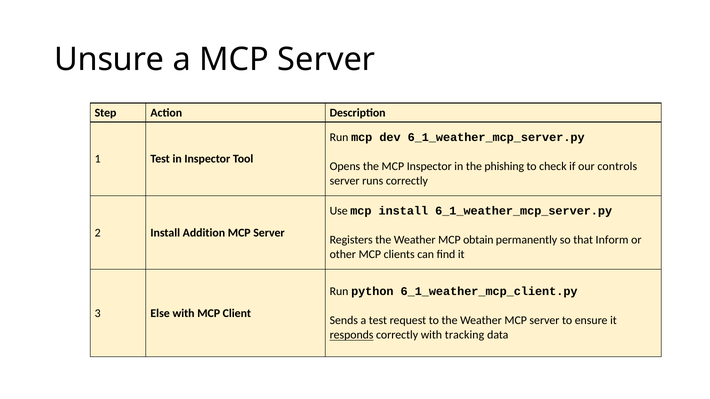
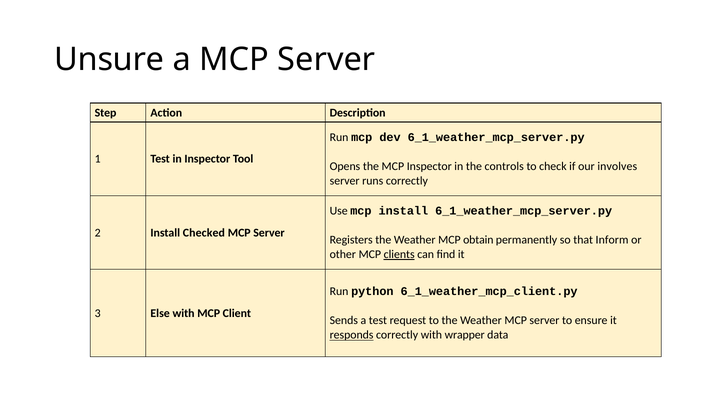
phishing: phishing -> controls
controls: controls -> involves
Addition: Addition -> Checked
clients underline: none -> present
tracking: tracking -> wrapper
